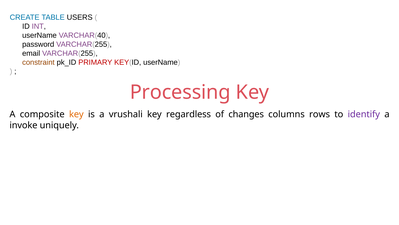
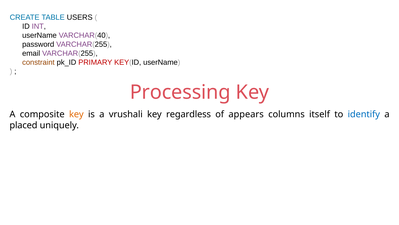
changes: changes -> appears
rows: rows -> itself
identify colour: purple -> blue
invoke: invoke -> placed
